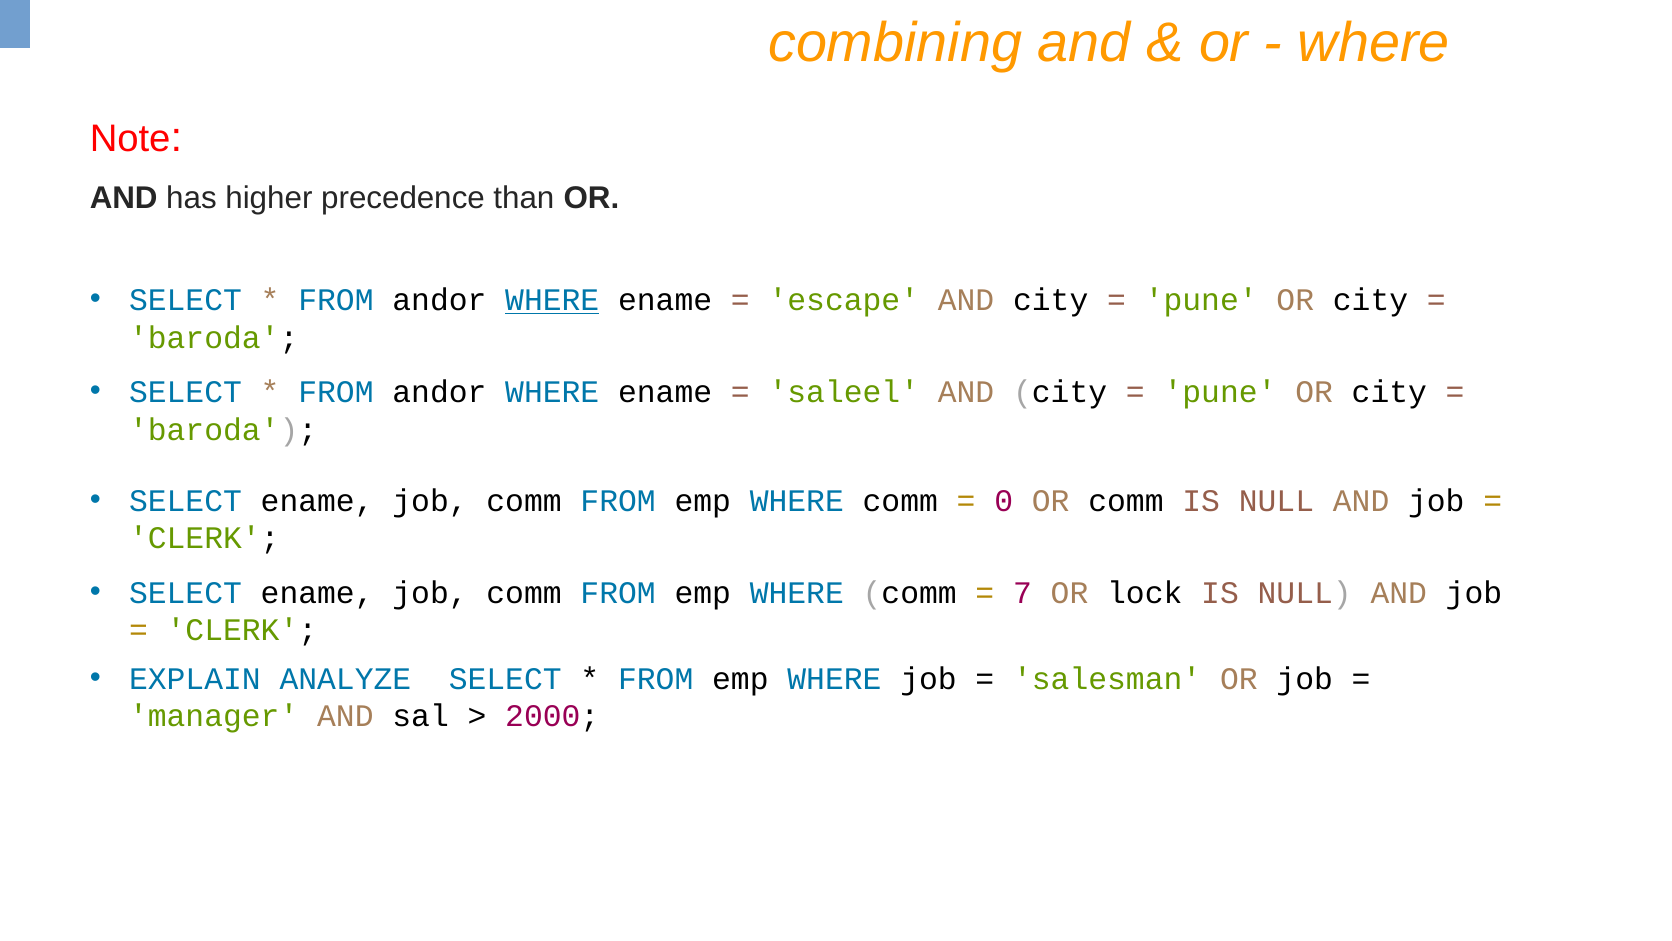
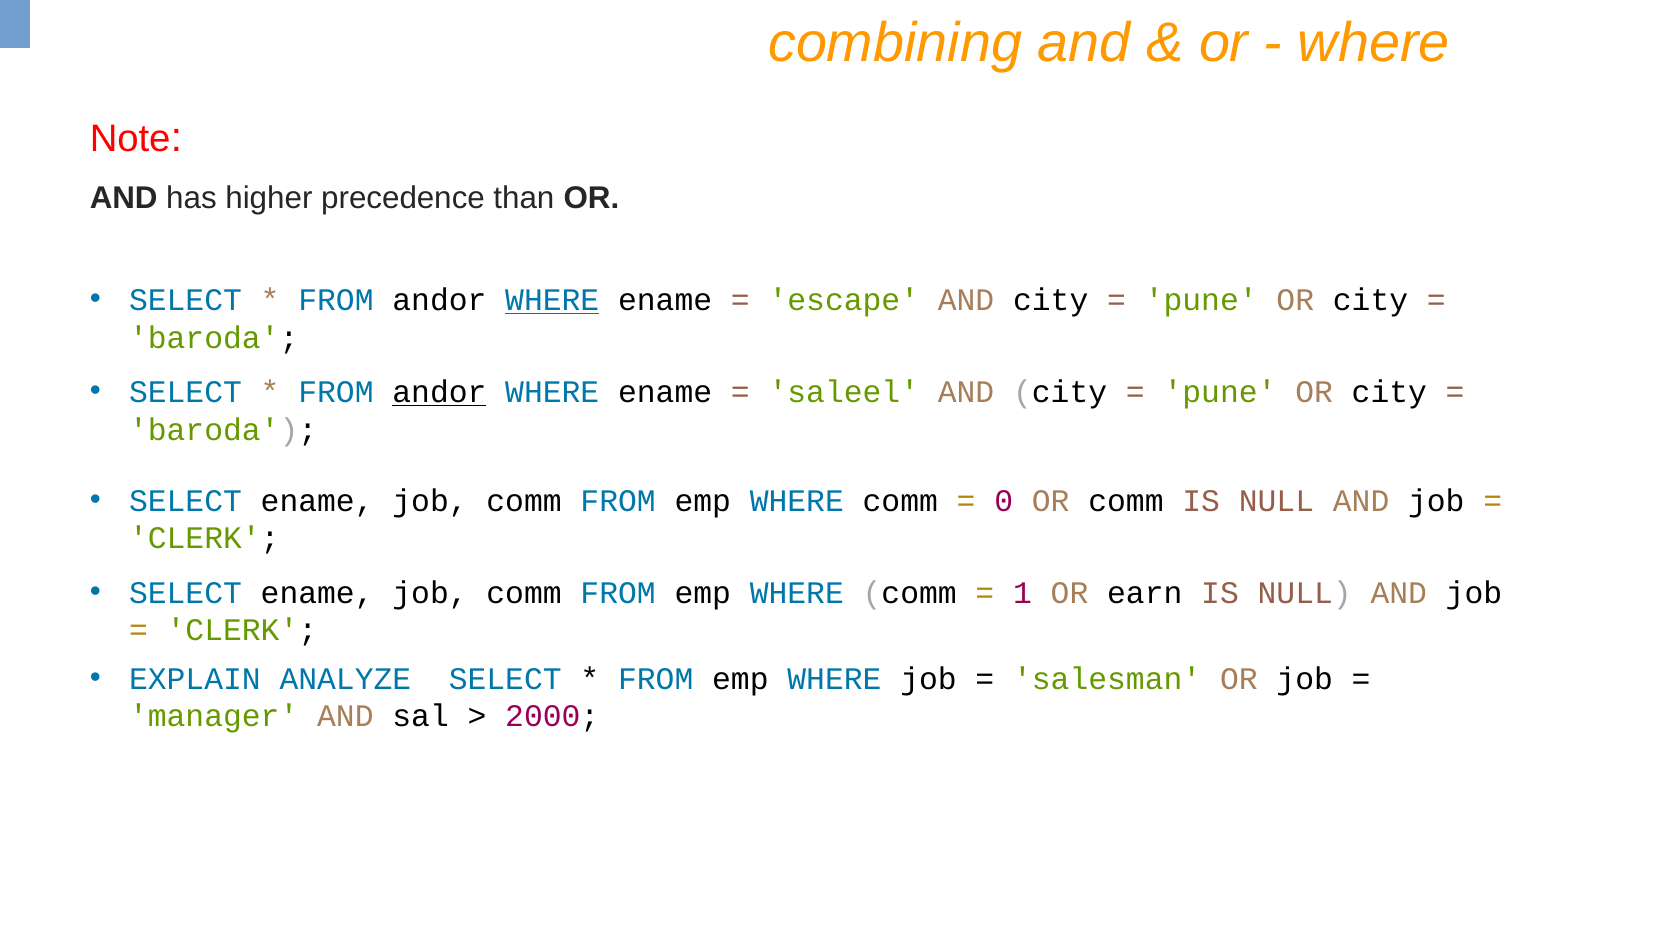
andor at (439, 392) underline: none -> present
7: 7 -> 1
lock: lock -> earn
